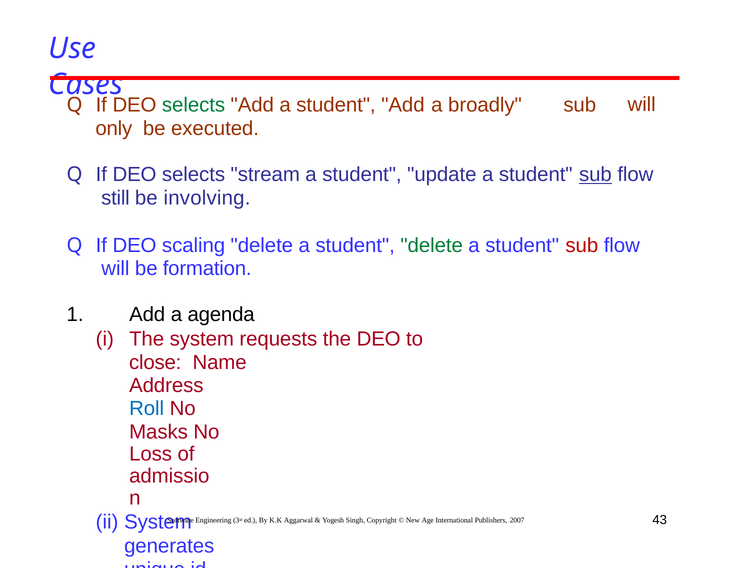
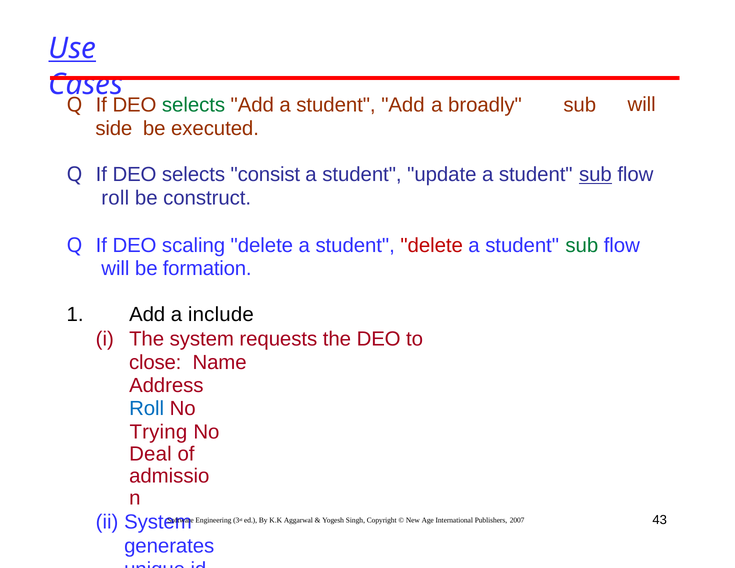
Use underline: none -> present
only: only -> side
stream: stream -> consist
still at (115, 198): still -> roll
involving: involving -> construct
delete at (432, 245) colour: green -> red
sub at (582, 245) colour: red -> green
agenda: agenda -> include
Masks: Masks -> Trying
Loss: Loss -> Deal
